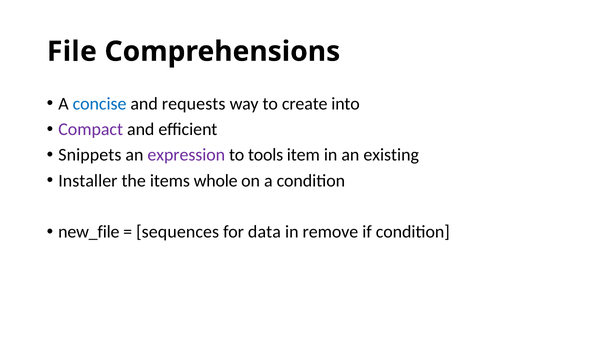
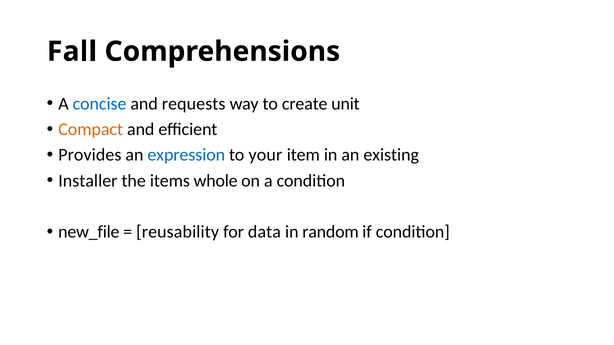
File: File -> Fall
into: into -> unit
Compact colour: purple -> orange
Snippets: Snippets -> Provides
expression colour: purple -> blue
tools: tools -> your
sequences: sequences -> reusability
remove: remove -> random
